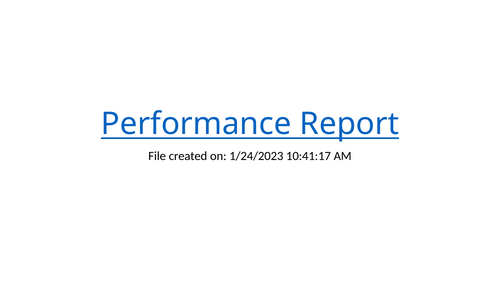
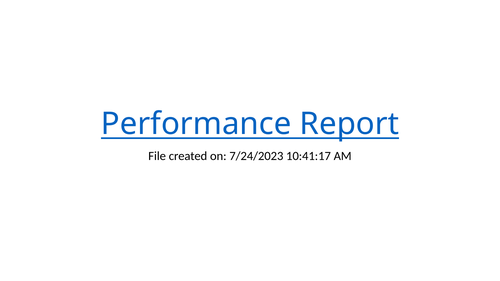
1/24/2023: 1/24/2023 -> 7/24/2023
